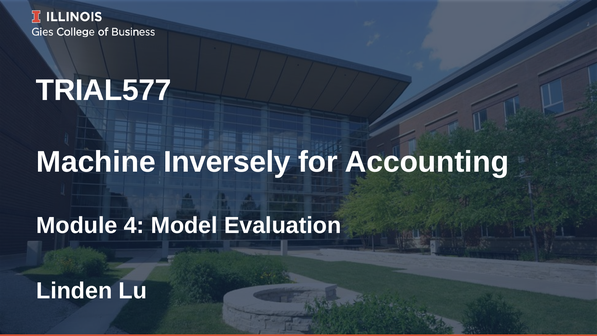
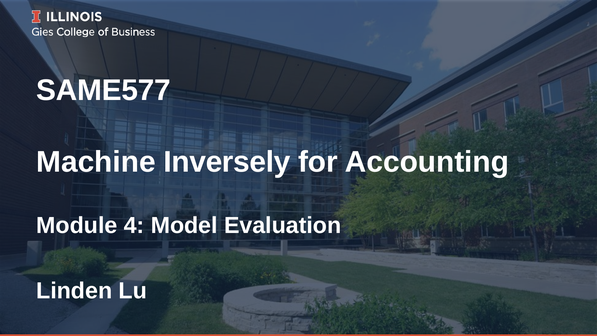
TRIAL577: TRIAL577 -> SAME577
